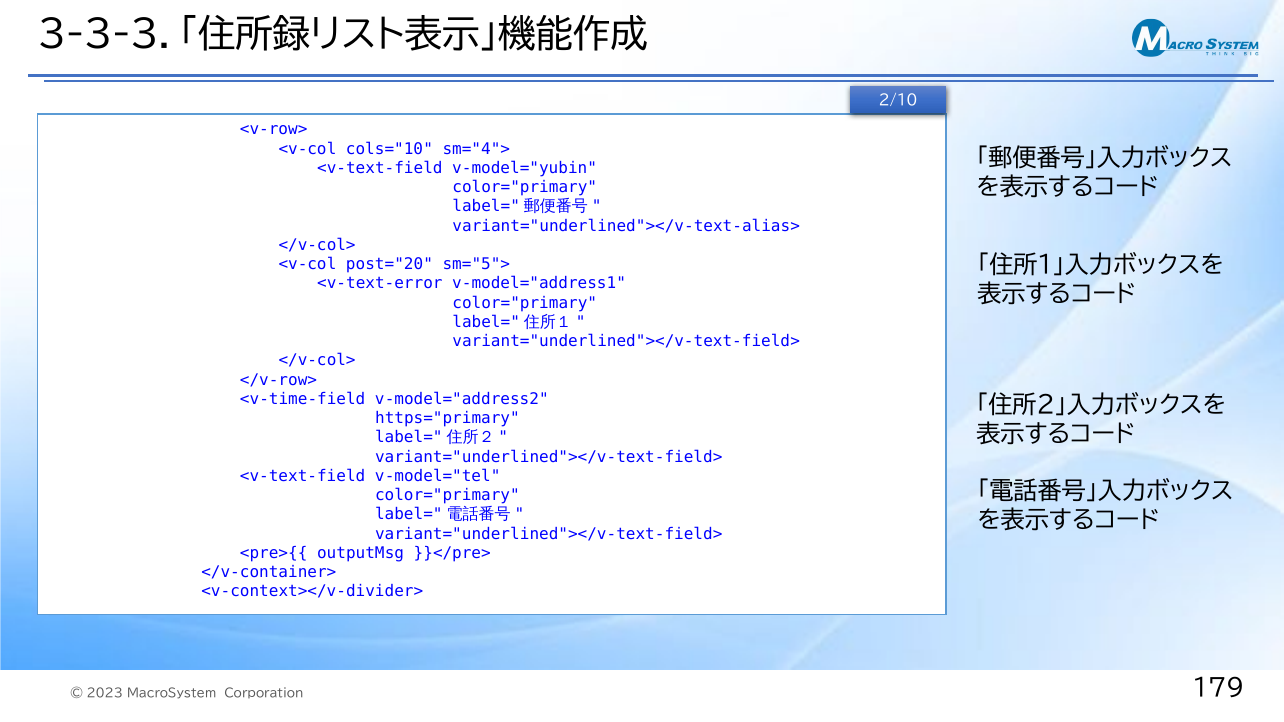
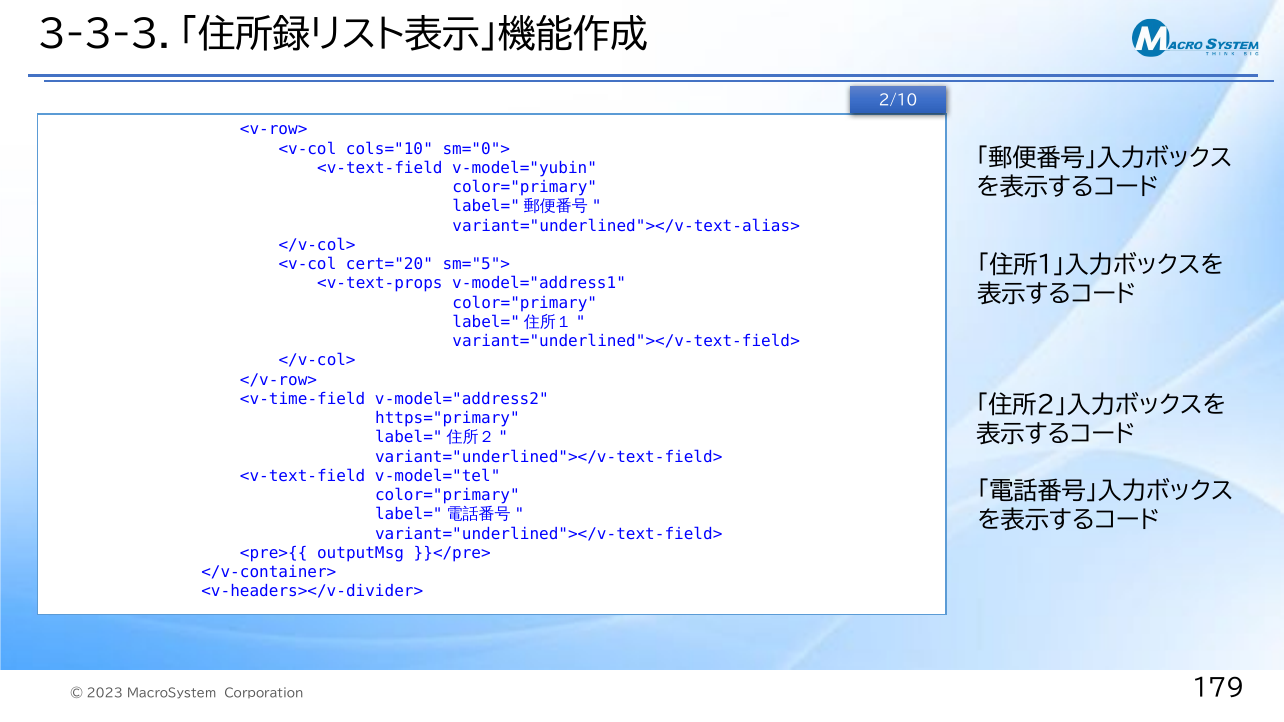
sm="4">: sm="4"> -> sm="0">
post="20: post="20 -> cert="20
<v-text-error: <v-text-error -> <v-text-props
<v-context></v-divider>: <v-context></v-divider> -> <v-headers></v-divider>
